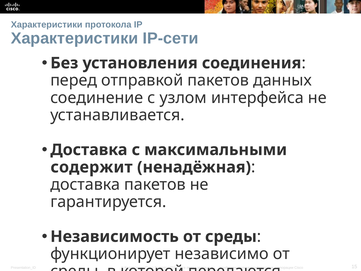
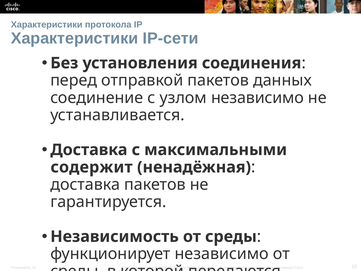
узлом интерфейса: интерфейса -> независимо
